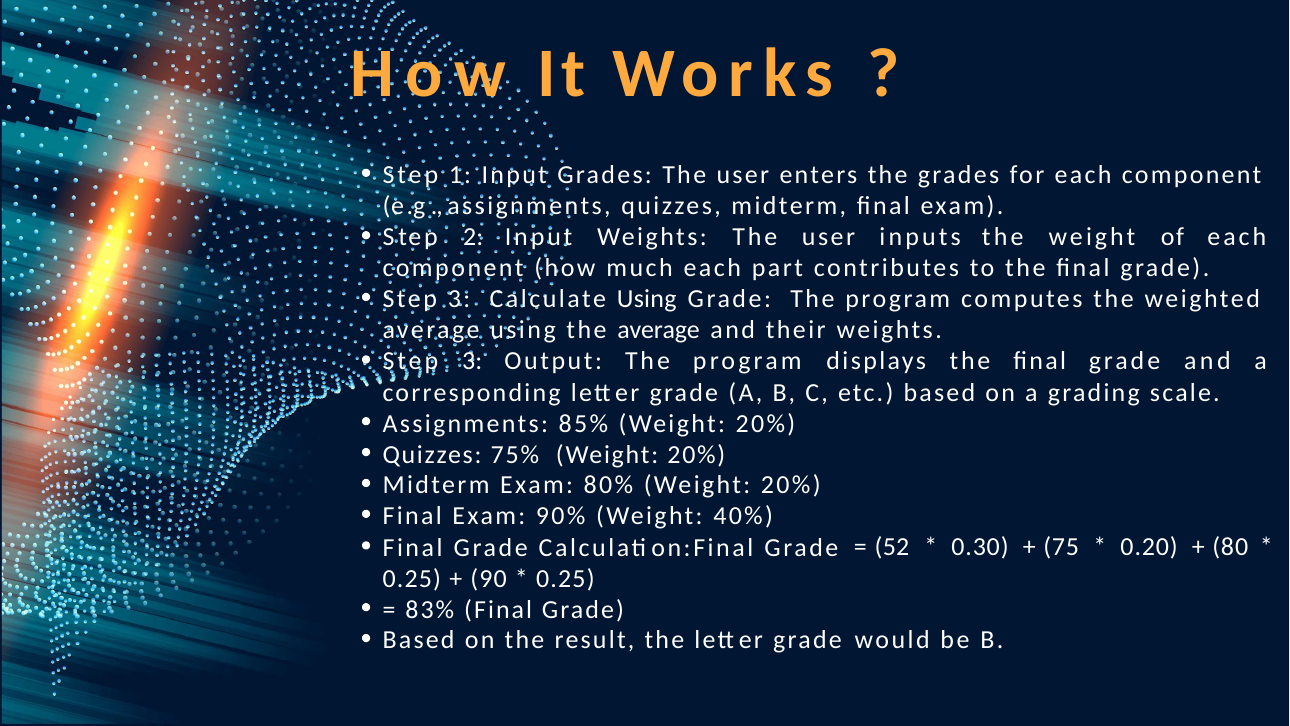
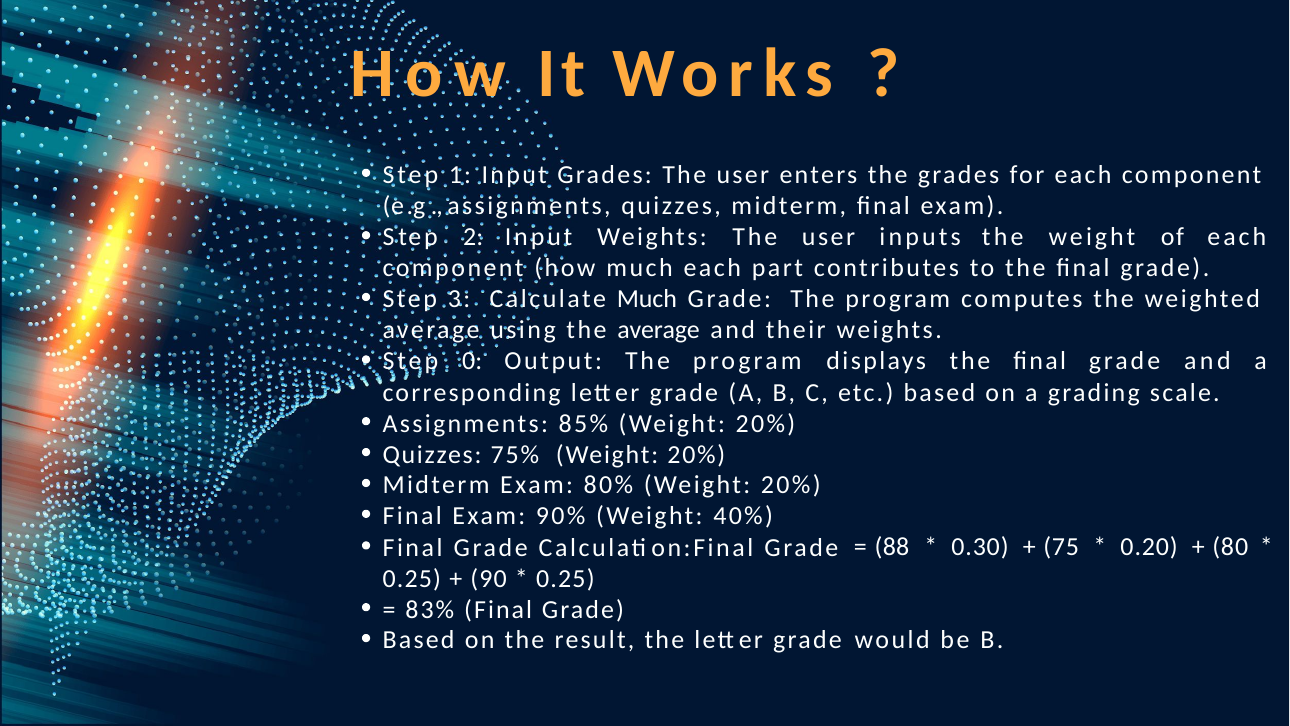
Calculate Using: Using -> Much
3 at (472, 361): 3 -> 0
52: 52 -> 88
